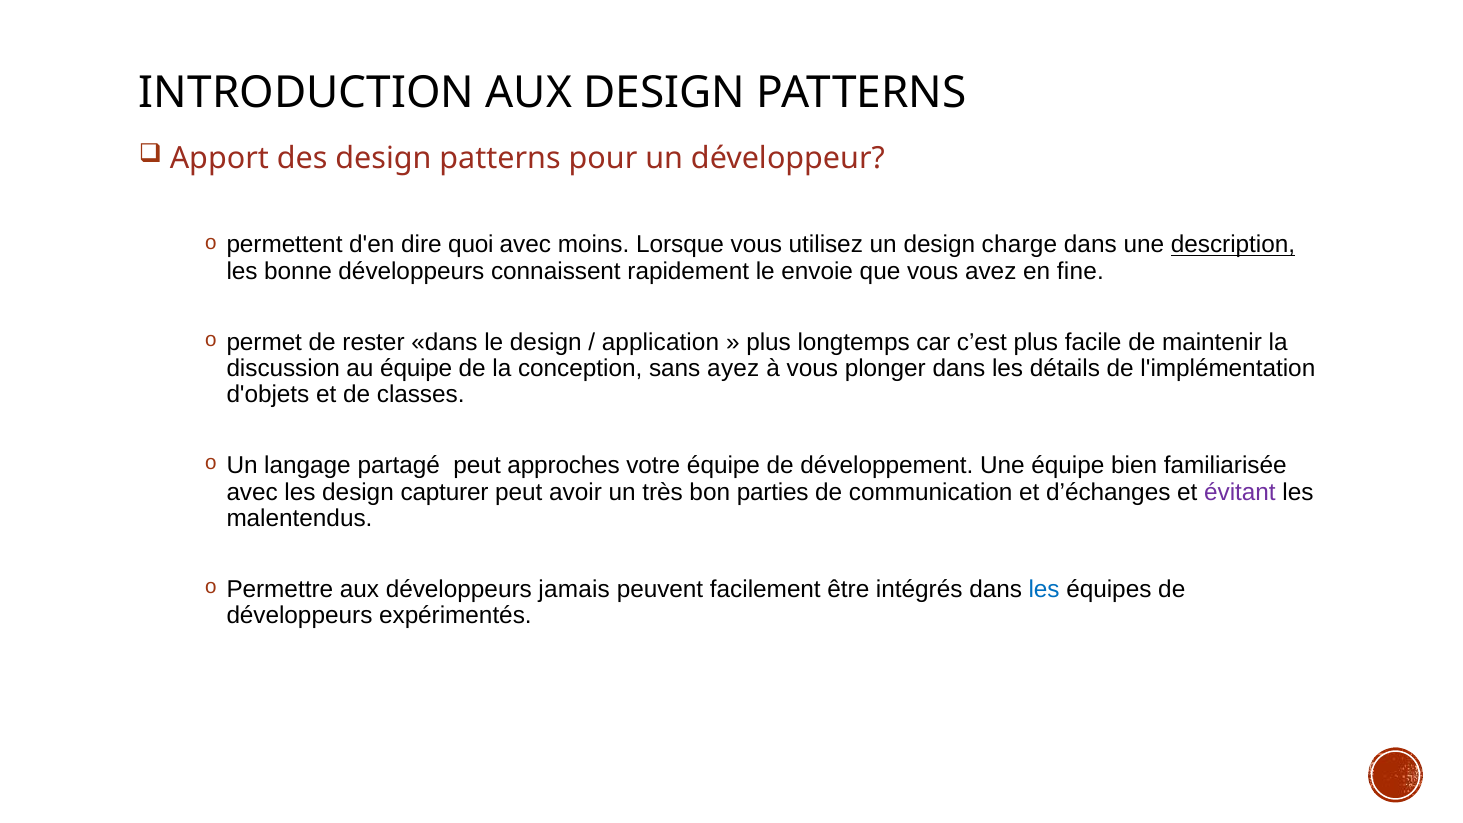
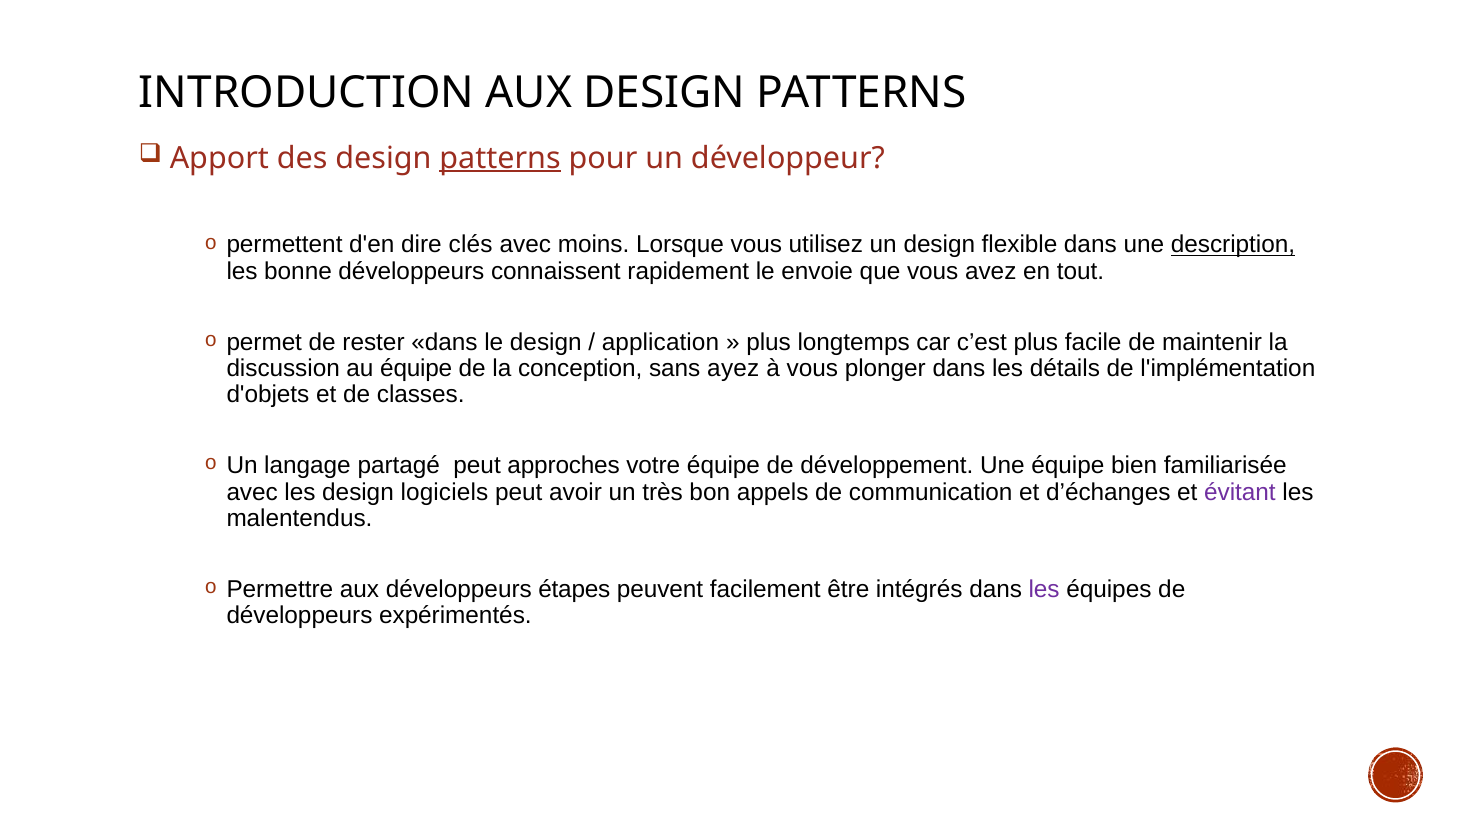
patterns at (500, 158) underline: none -> present
quoi: quoi -> clés
charge: charge -> flexible
fine: fine -> tout
capturer: capturer -> logiciels
parties: parties -> appels
jamais: jamais -> étapes
les at (1044, 589) colour: blue -> purple
